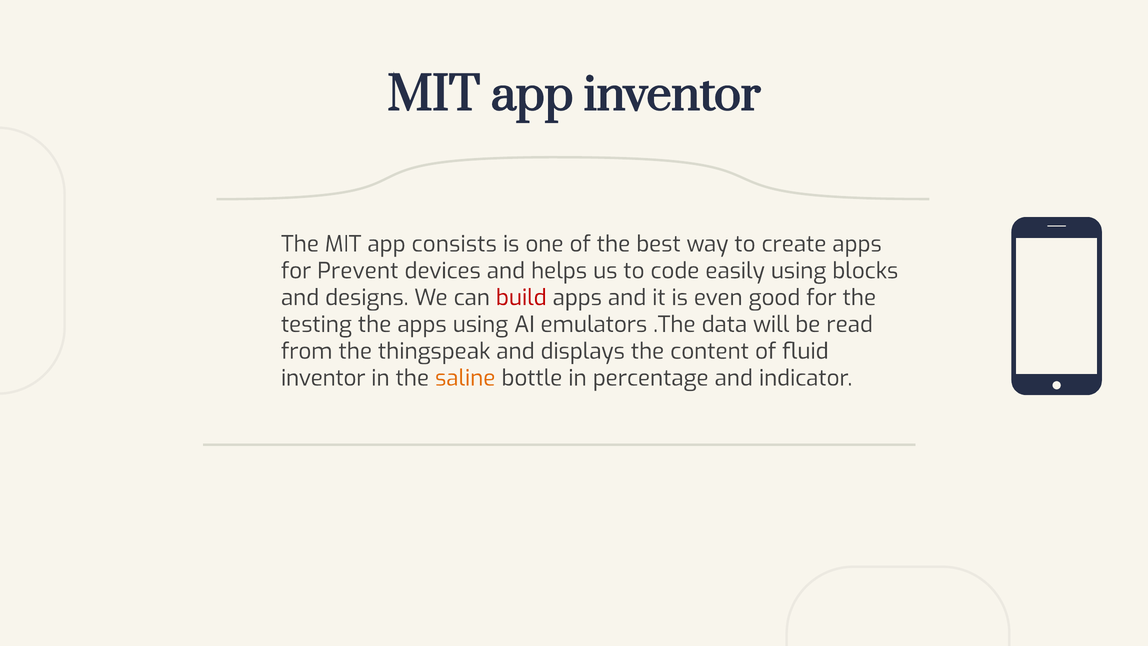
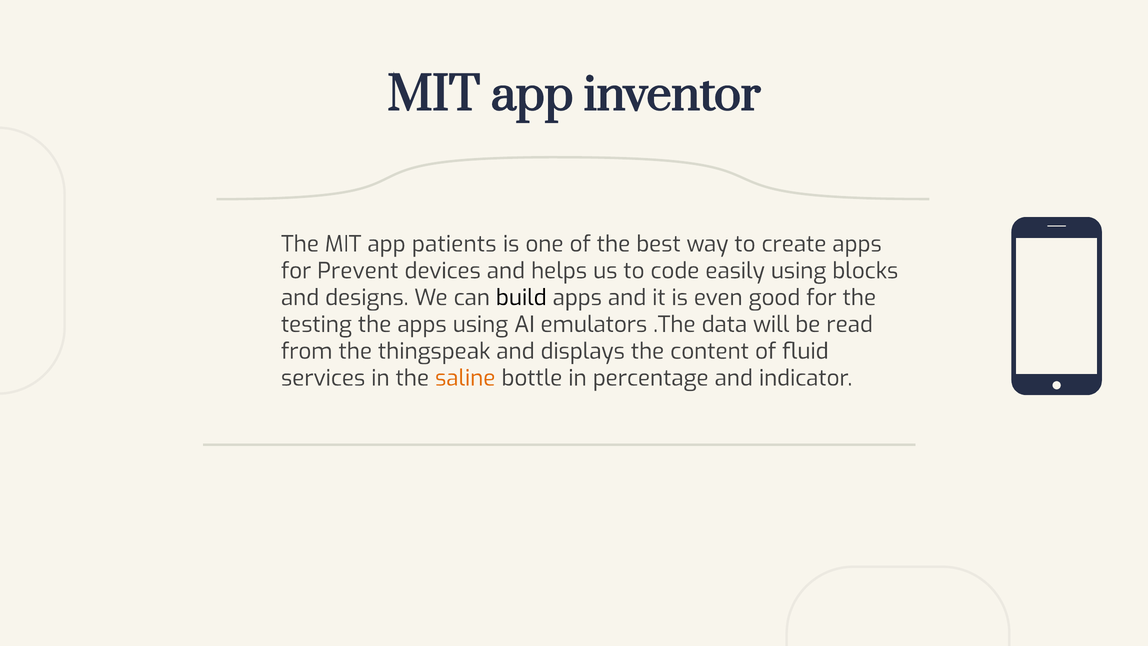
consists: consists -> patients
build colour: red -> black
inventor at (323, 378): inventor -> services
